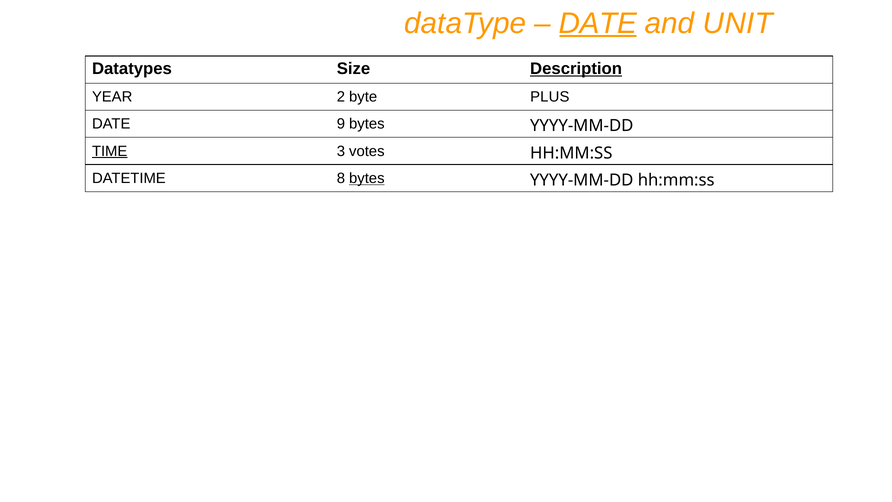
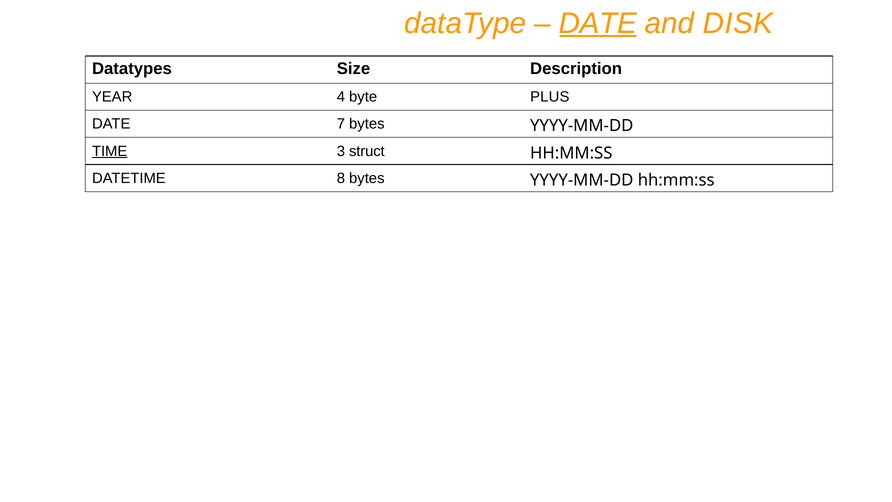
UNIT: UNIT -> DISK
Description underline: present -> none
2: 2 -> 4
9: 9 -> 7
votes: votes -> struct
bytes at (367, 178) underline: present -> none
